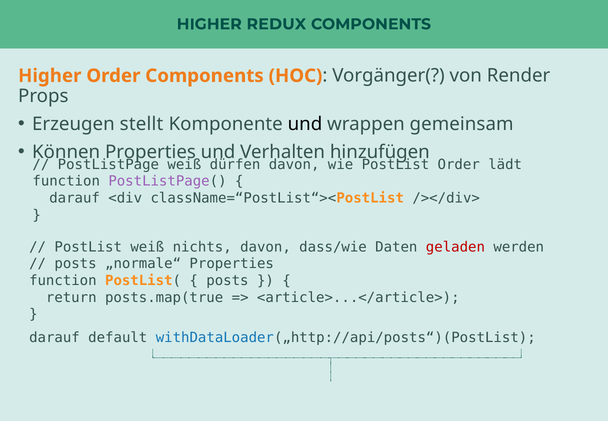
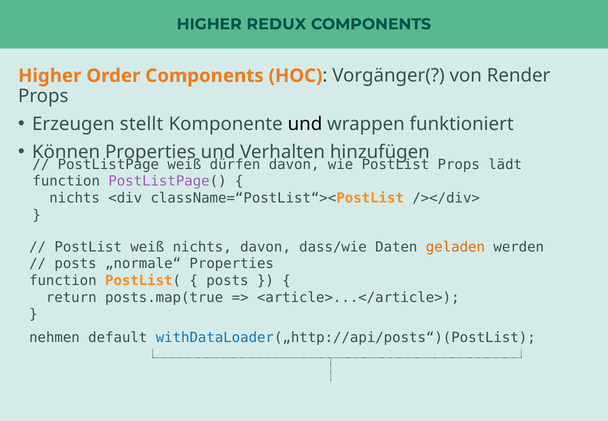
gemeinsam: gemeinsam -> funktioniert
Order at (459, 164): Order -> Props
darauf at (75, 198): darauf -> nichts
geladen colour: red -> orange
darauf at (54, 337): darauf -> nehmen
